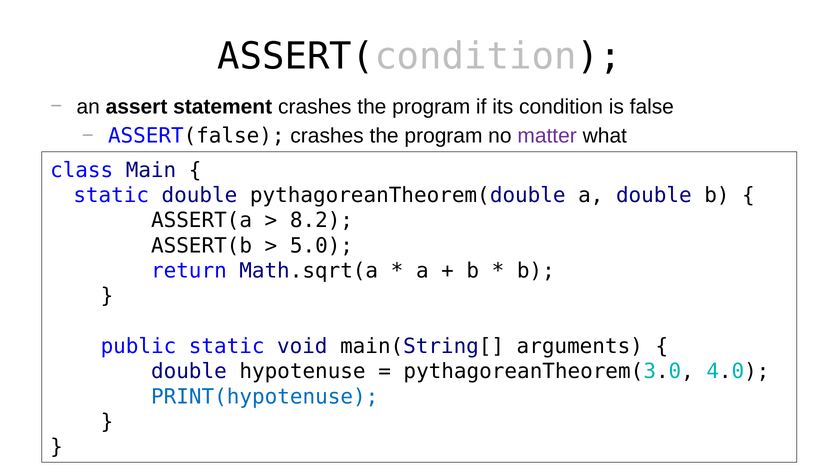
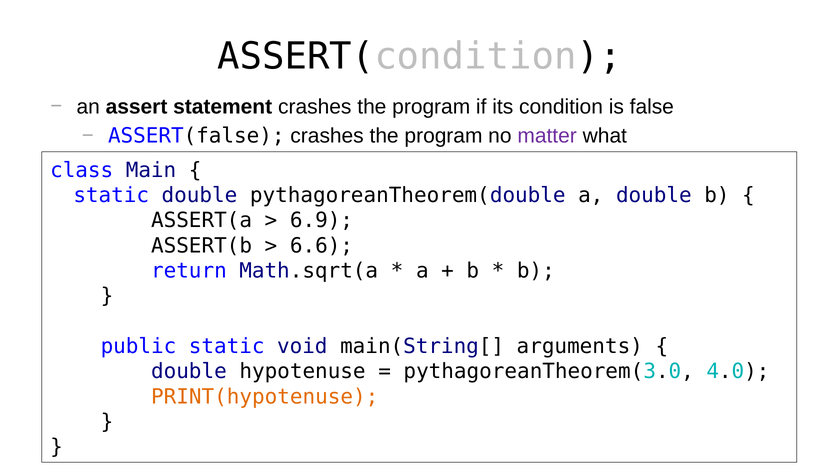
8.2: 8.2 -> 6.9
5.0: 5.0 -> 6.6
PRINT(hypotenuse colour: blue -> orange
